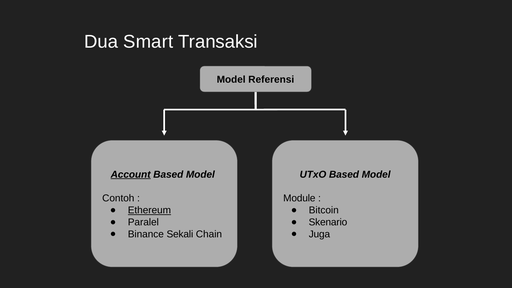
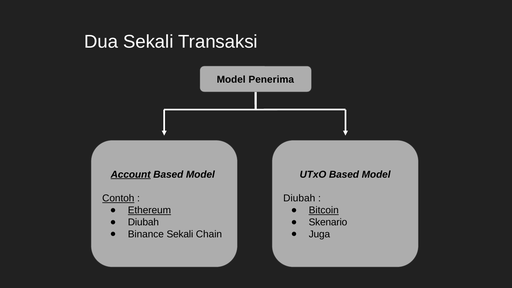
Dua Smart: Smart -> Sekali
Referensi: Referensi -> Penerima
Contoh underline: none -> present
Module at (299, 198): Module -> Diubah
Bitcoin underline: none -> present
Paralel at (143, 222): Paralel -> Diubah
